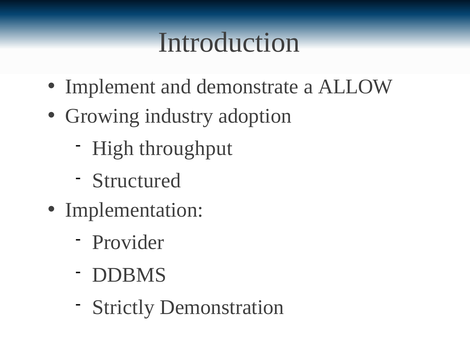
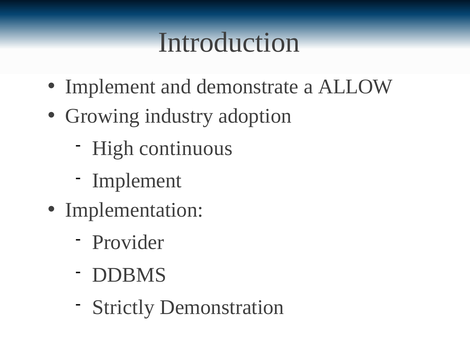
throughput: throughput -> continuous
Structured at (137, 181): Structured -> Implement
